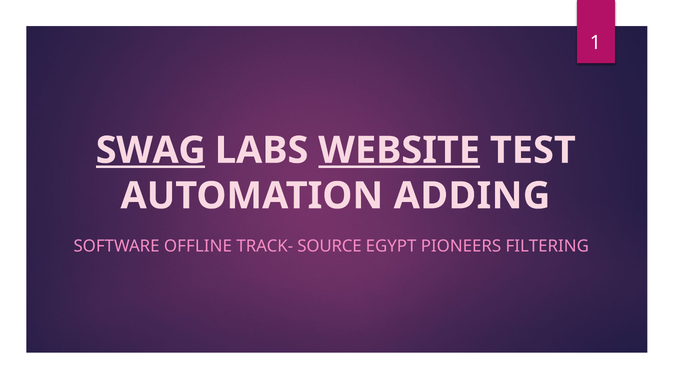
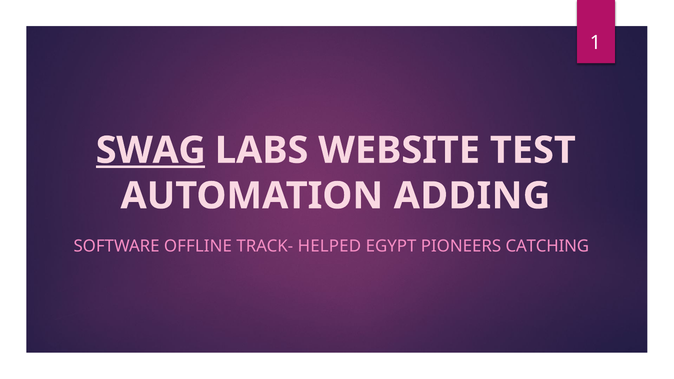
WEBSITE underline: present -> none
SOURCE: SOURCE -> HELPED
FILTERING: FILTERING -> CATCHING
